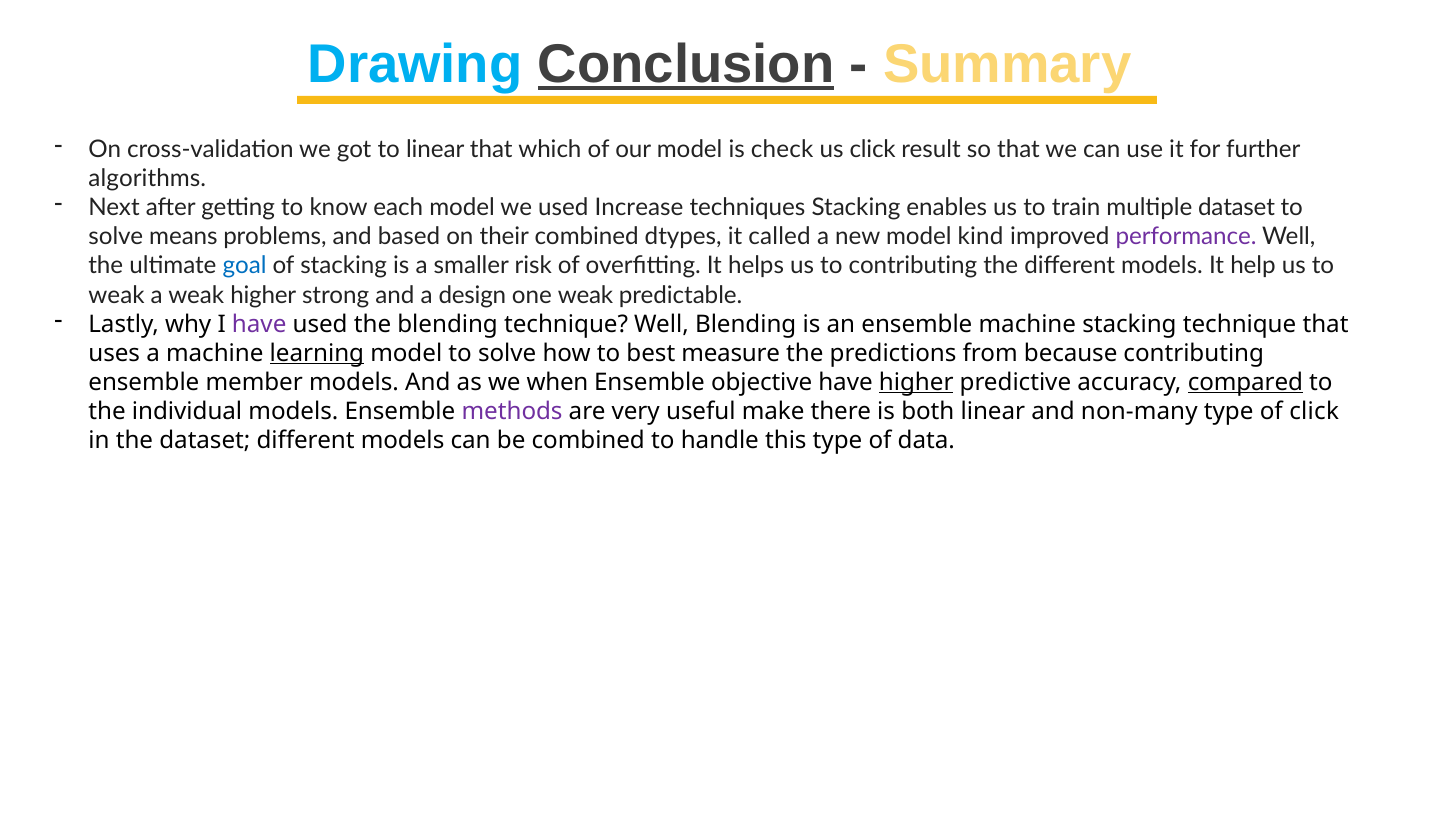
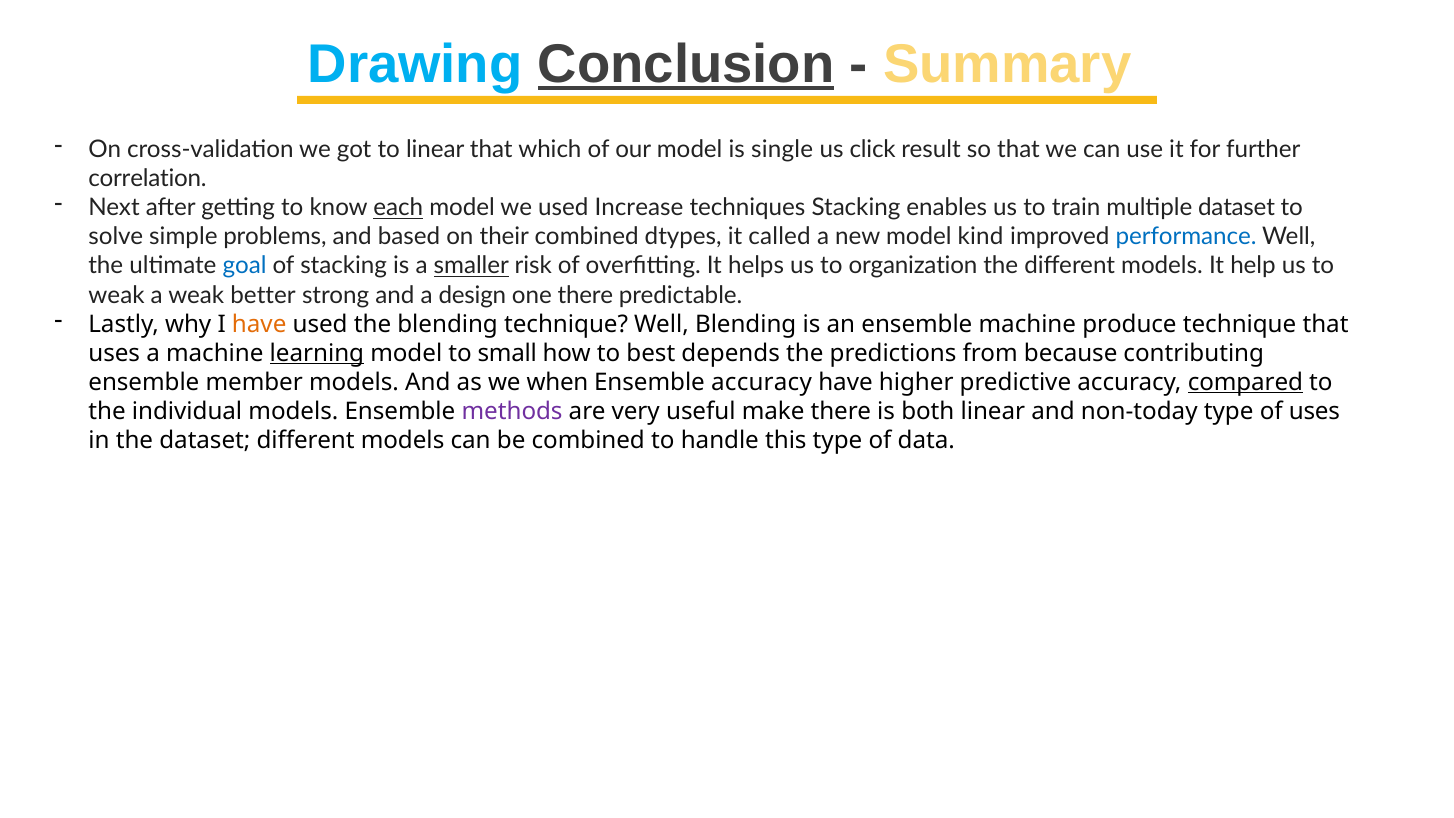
check: check -> single
algorithms: algorithms -> correlation
each underline: none -> present
means: means -> simple
performance colour: purple -> blue
smaller underline: none -> present
to contributing: contributing -> organization
weak higher: higher -> better
one weak: weak -> there
have at (259, 324) colour: purple -> orange
machine stacking: stacking -> produce
model to solve: solve -> small
measure: measure -> depends
Ensemble objective: objective -> accuracy
higher at (916, 382) underline: present -> none
non-many: non-many -> non-today
of click: click -> uses
